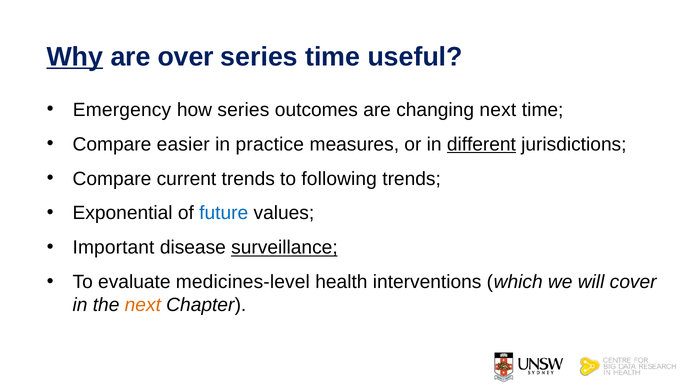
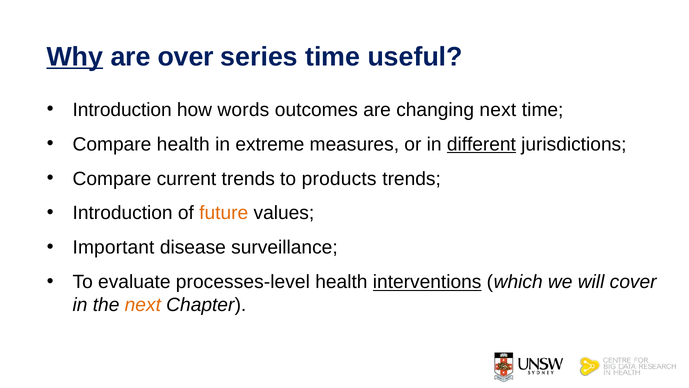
Emergency at (122, 110): Emergency -> Introduction
how series: series -> words
Compare easier: easier -> health
practice: practice -> extreme
following: following -> products
Exponential at (123, 213): Exponential -> Introduction
future colour: blue -> orange
surveillance underline: present -> none
medicines-level: medicines-level -> processes-level
interventions underline: none -> present
